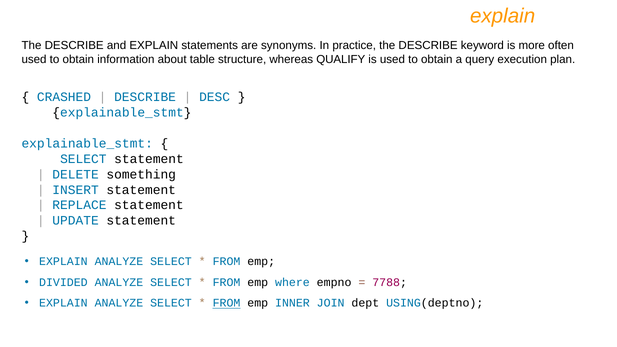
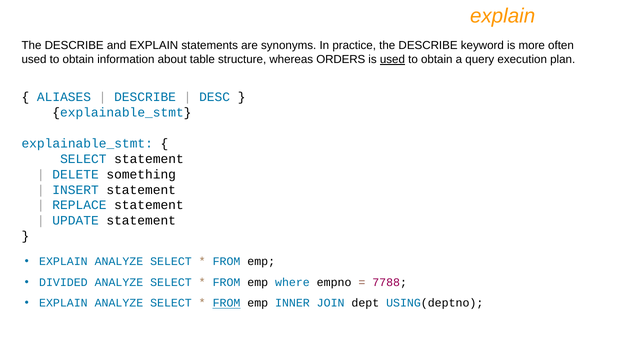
QUALIFY: QUALIFY -> ORDERS
used at (392, 59) underline: none -> present
CRASHED: CRASHED -> ALIASES
